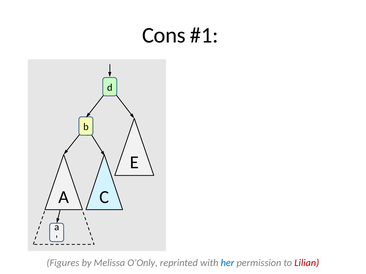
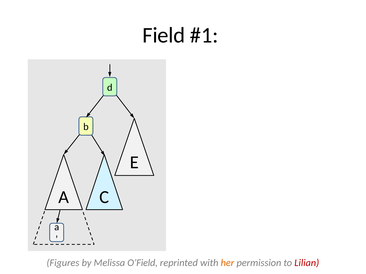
Cons: Cons -> Field
O’Only: O’Only -> O’Field
her colour: blue -> orange
